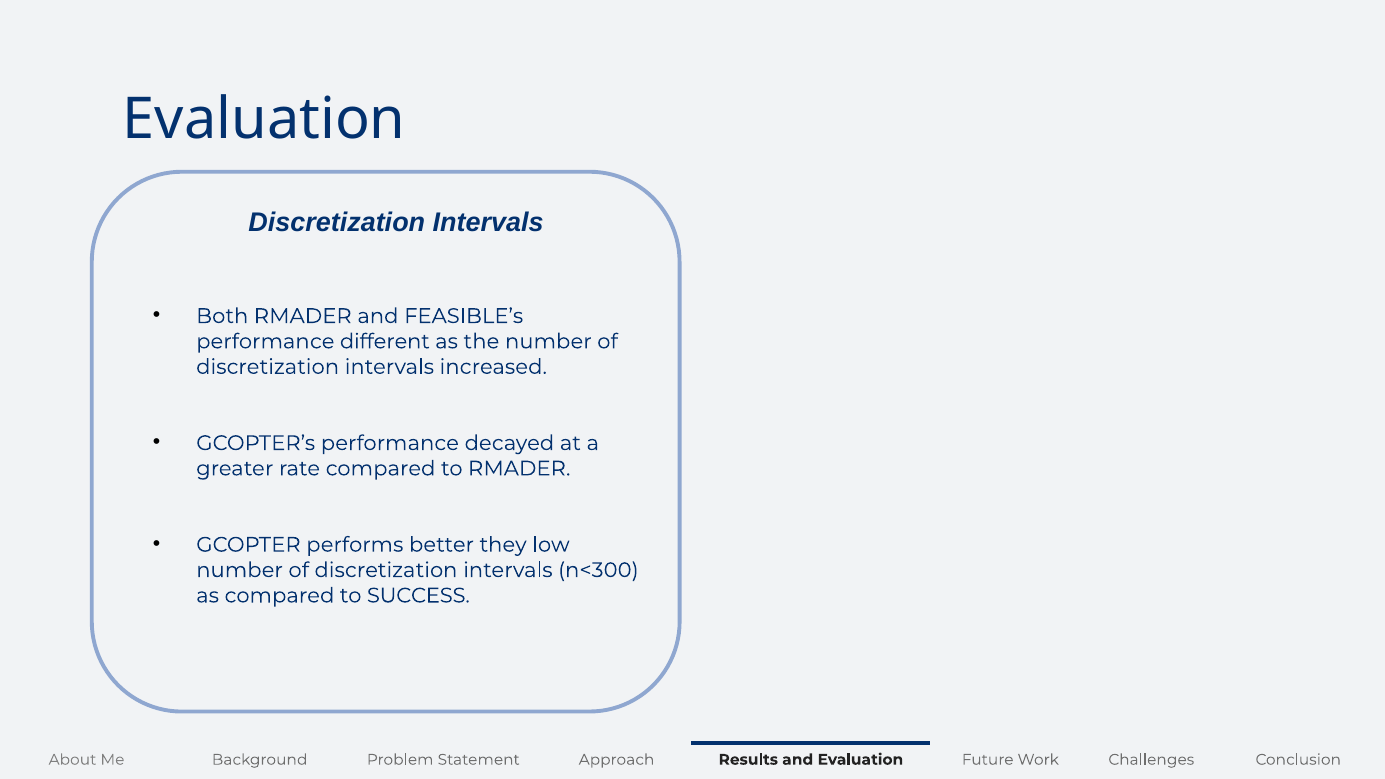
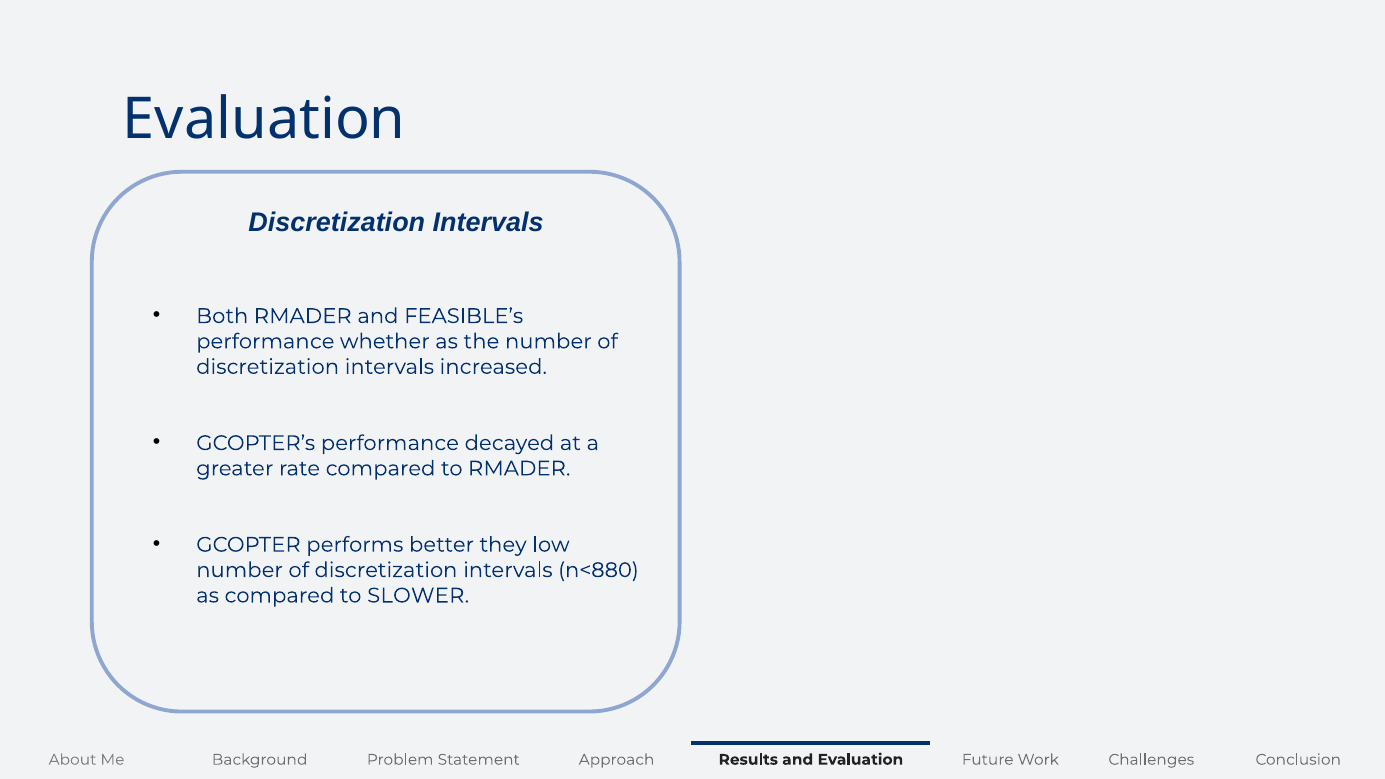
different: different -> whether
n<300: n<300 -> n<880
SUCCESS: SUCCESS -> SLOWER
